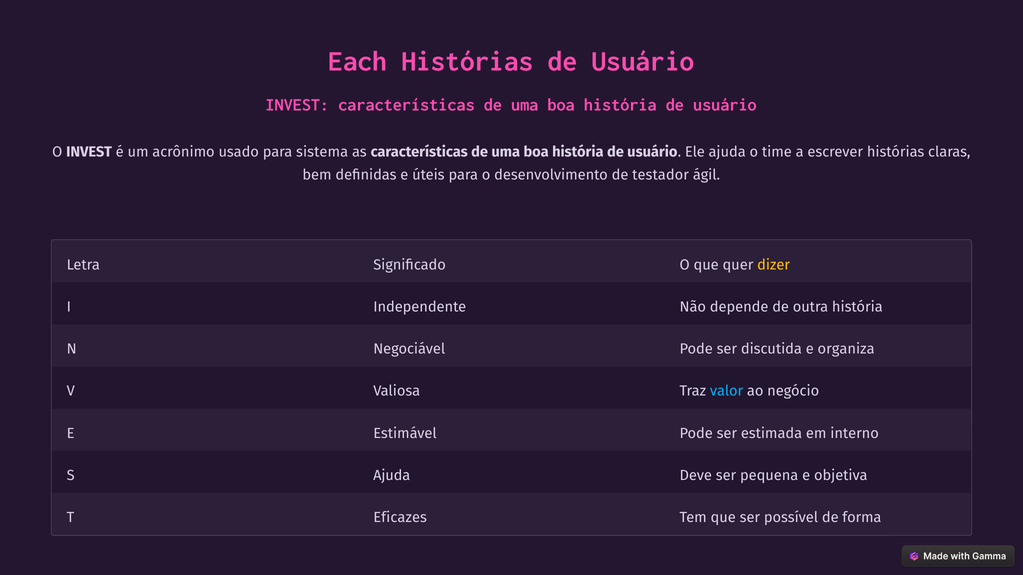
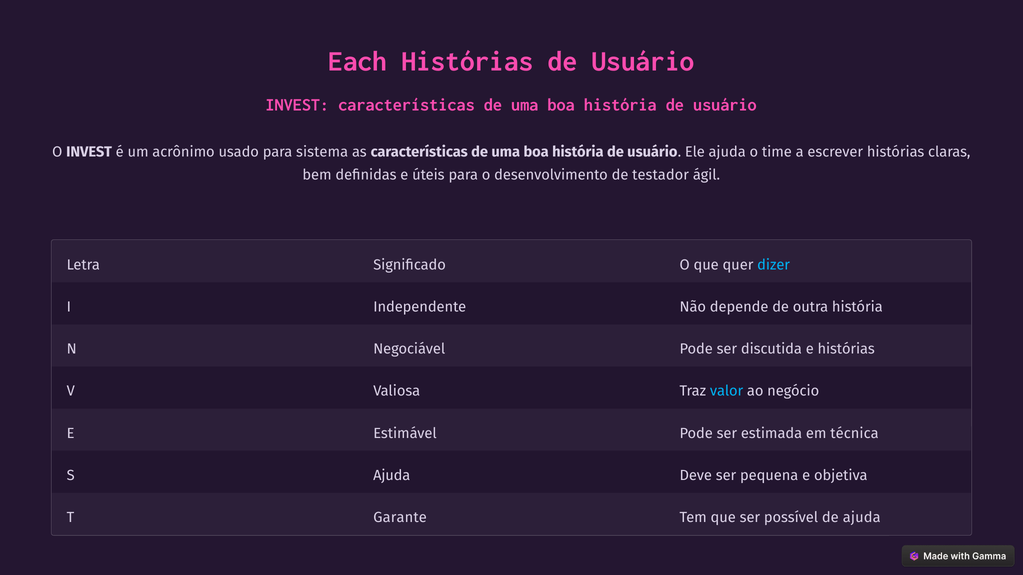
dizer colour: yellow -> light blue
e organiza: organiza -> histórias
interno: interno -> técnica
Eficazes: Eficazes -> Garante
de forma: forma -> ajuda
